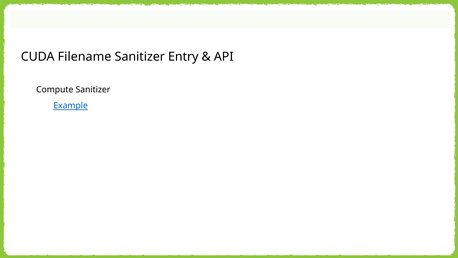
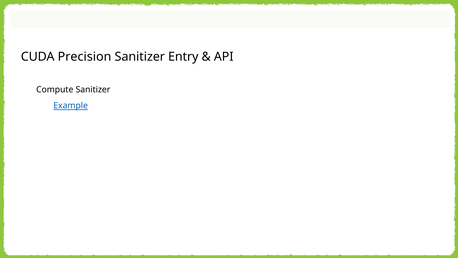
Filename: Filename -> Precision
